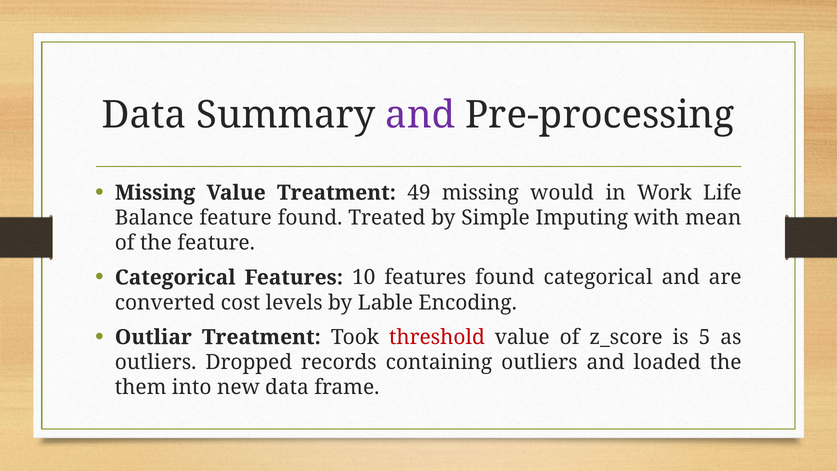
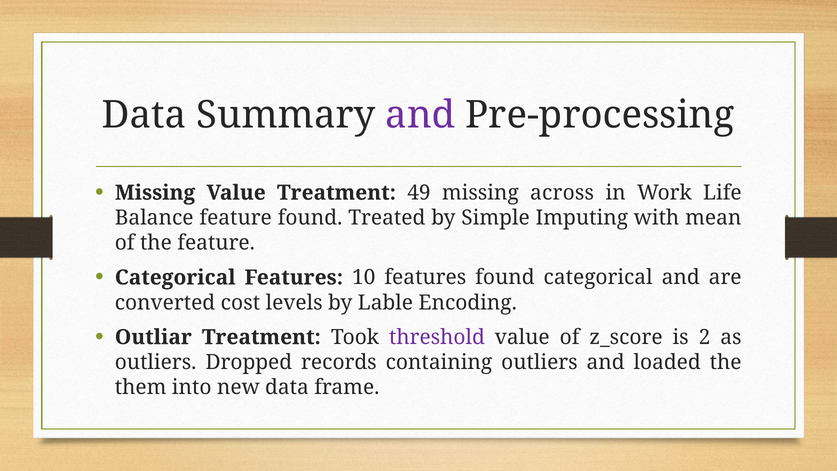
would: would -> across
threshold colour: red -> purple
5: 5 -> 2
